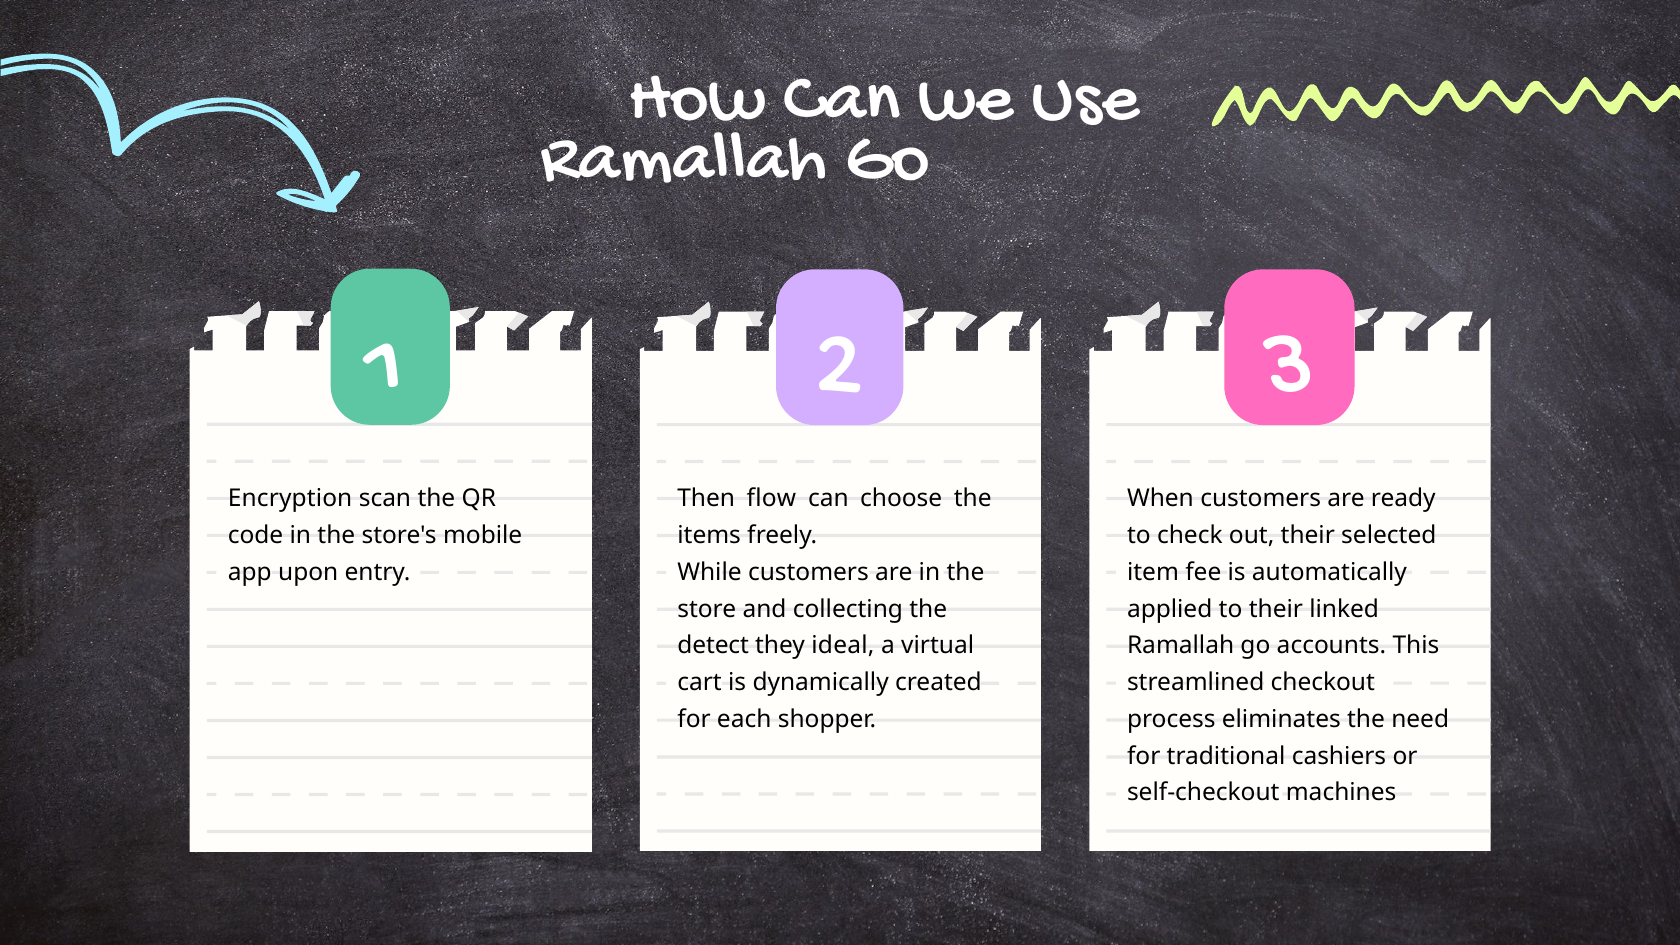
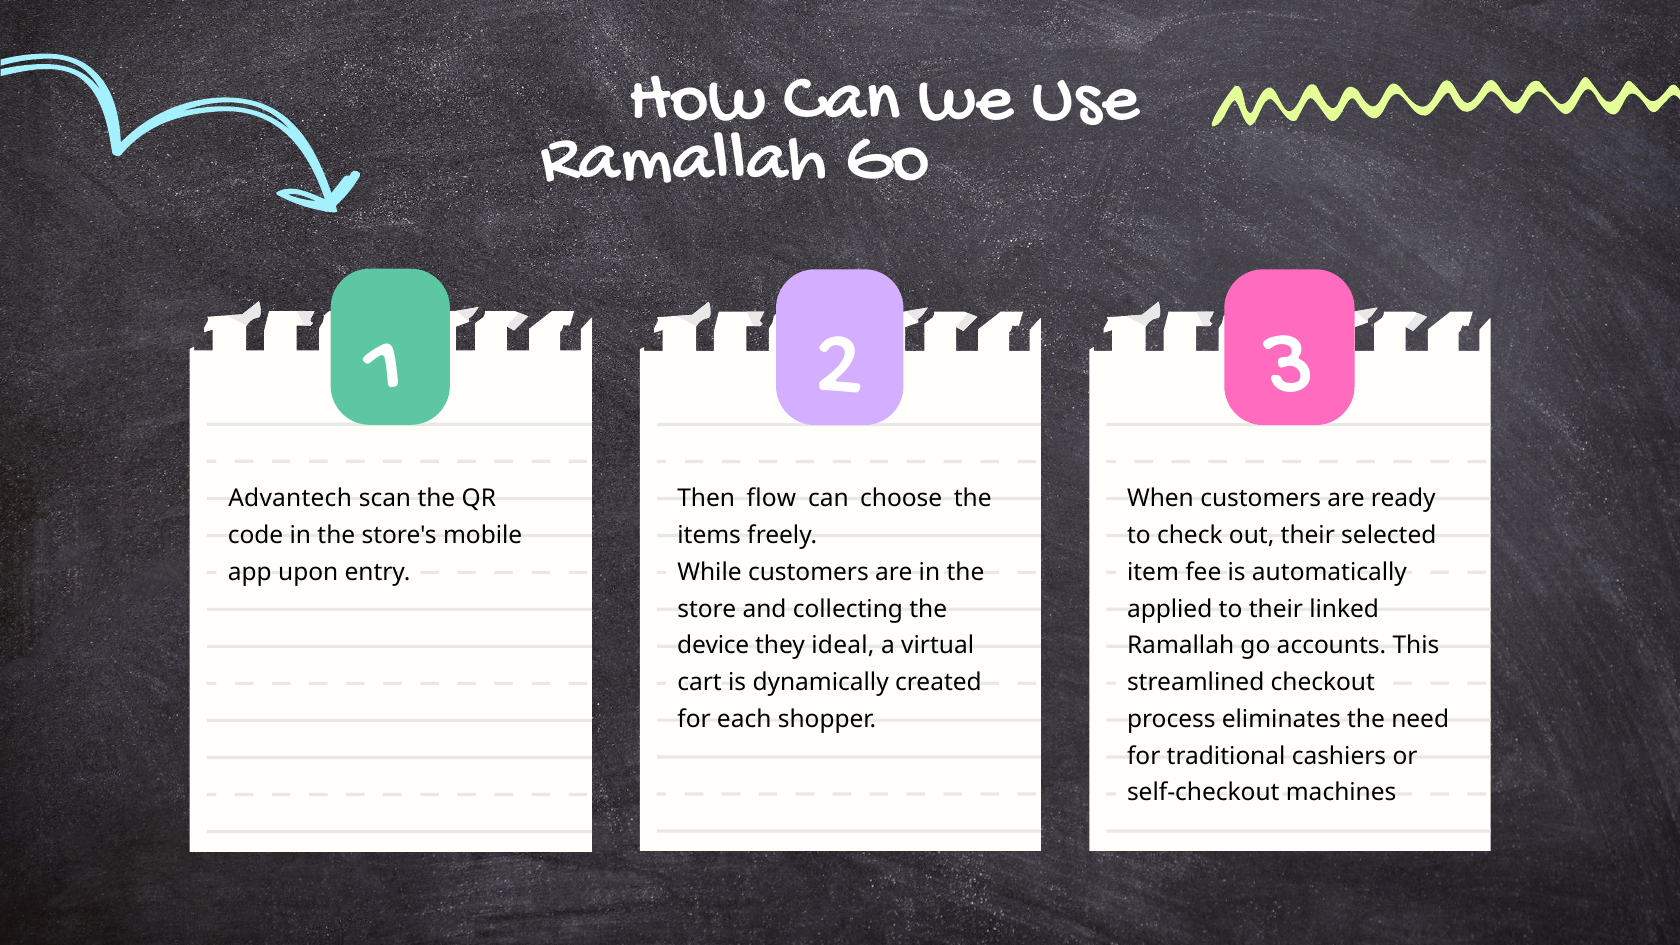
Encryption: Encryption -> Advantech
detect: detect -> device
